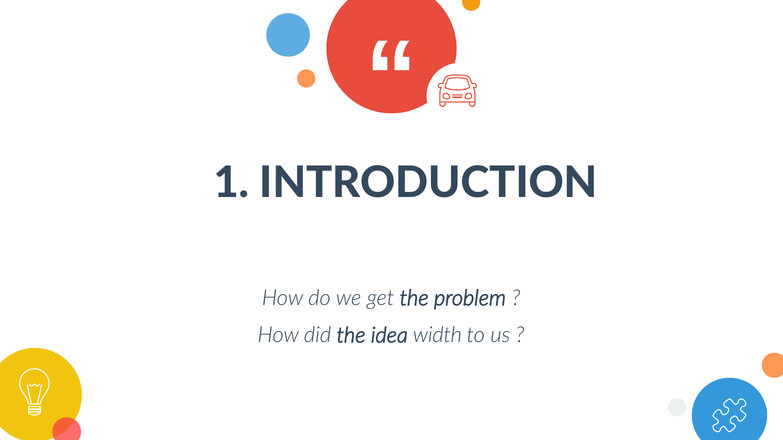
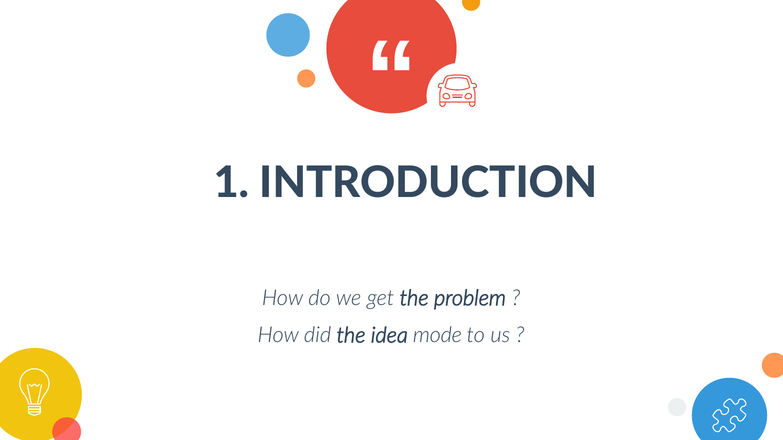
width: width -> mode
